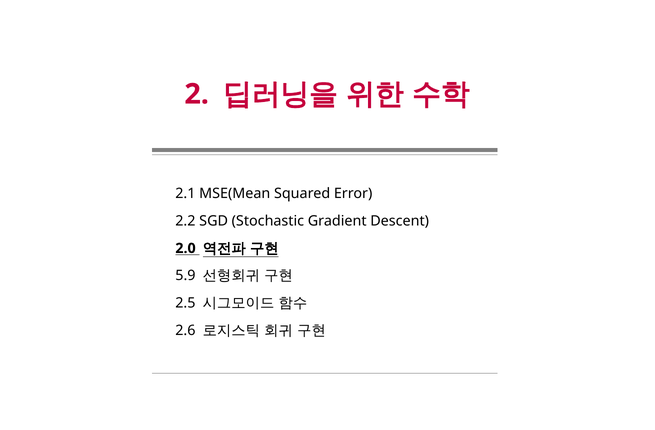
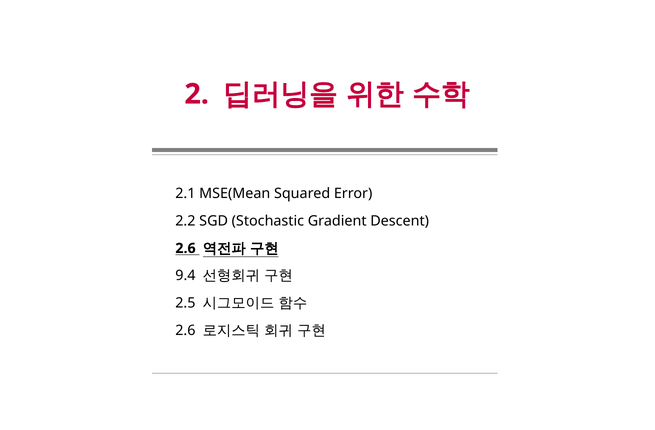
2.0 at (186, 248): 2.0 -> 2.6
5.9: 5.9 -> 9.4
